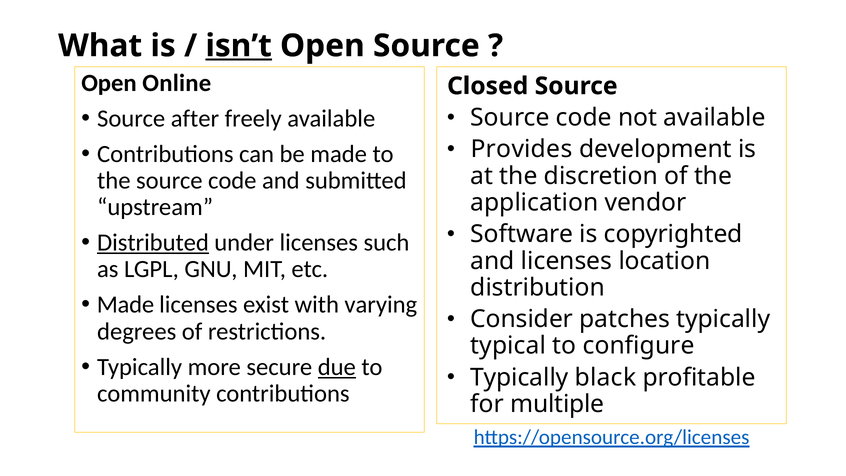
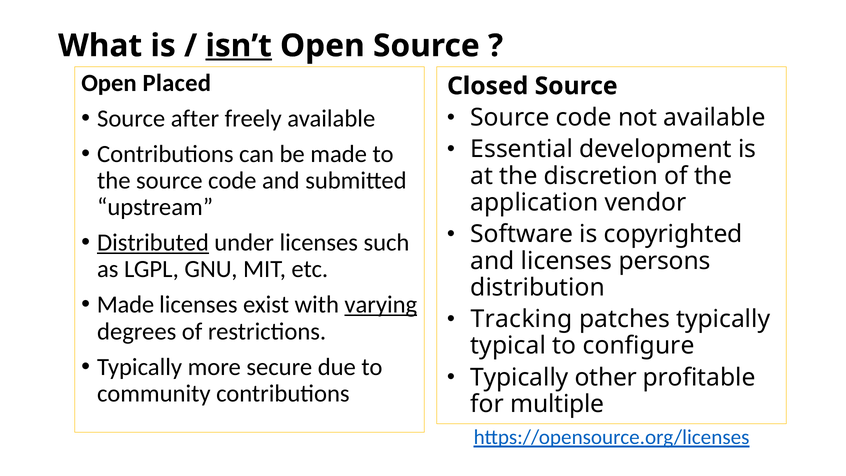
Online: Online -> Placed
Provides: Provides -> Essential
location: location -> persons
varying underline: none -> present
Consider: Consider -> Tracking
due underline: present -> none
black: black -> other
